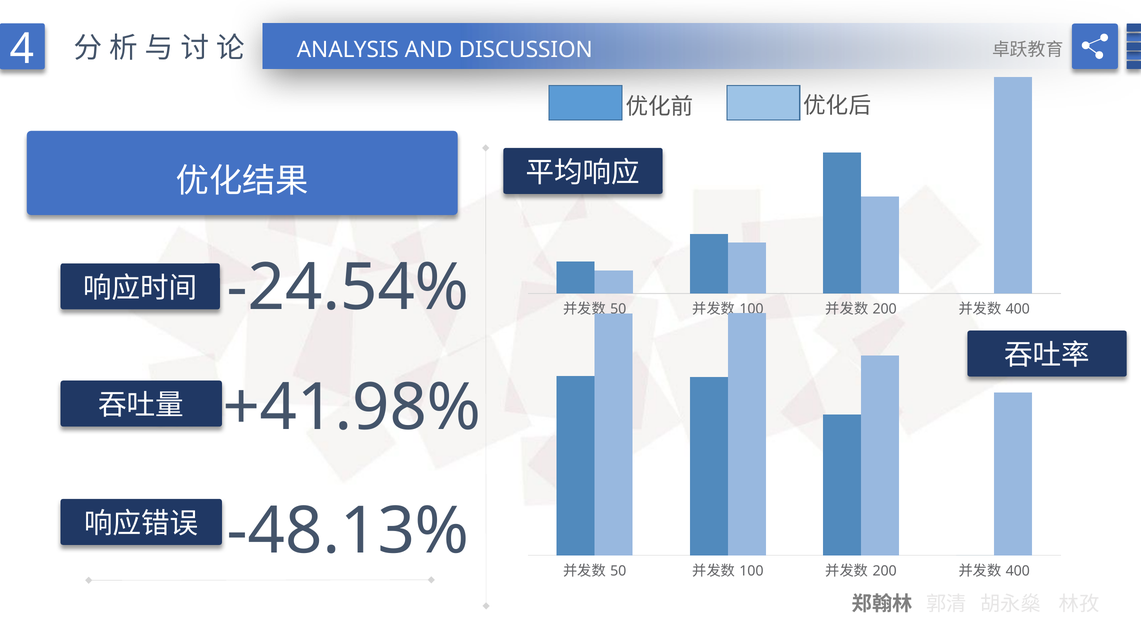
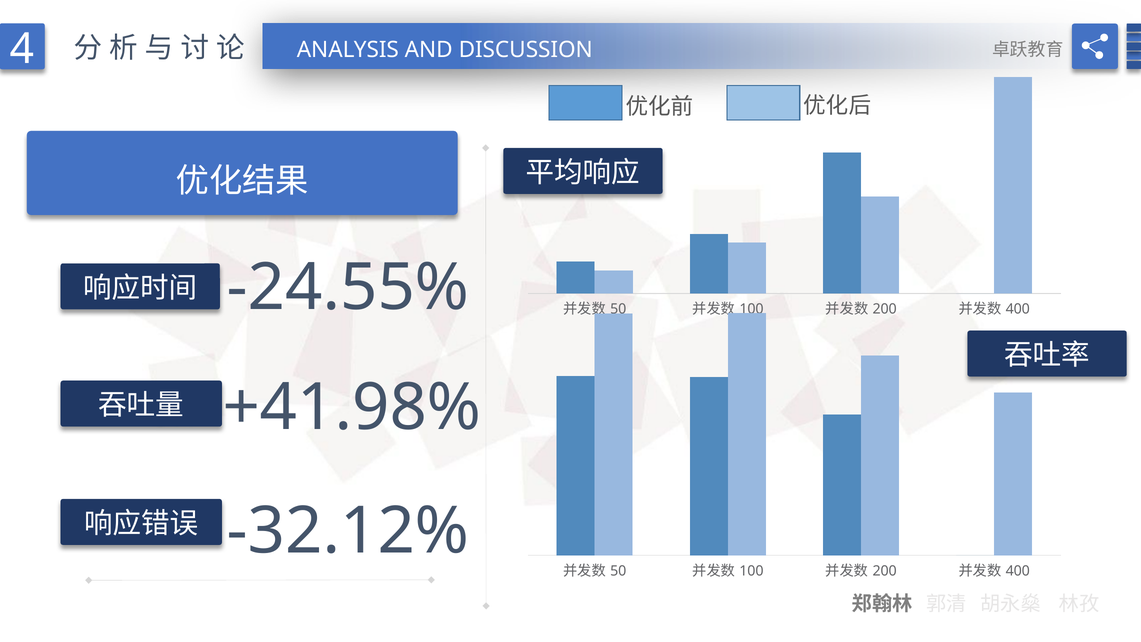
-24.54%: -24.54% -> -24.55%
-48.13%: -48.13% -> -32.12%
